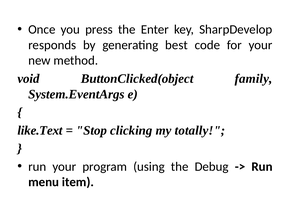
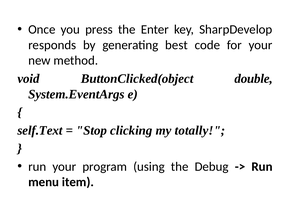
family: family -> double
like.Text: like.Text -> self.Text
